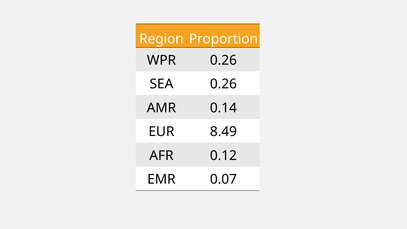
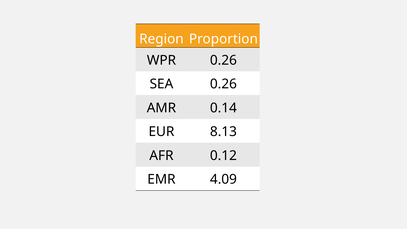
8.49: 8.49 -> 8.13
0.07: 0.07 -> 4.09
